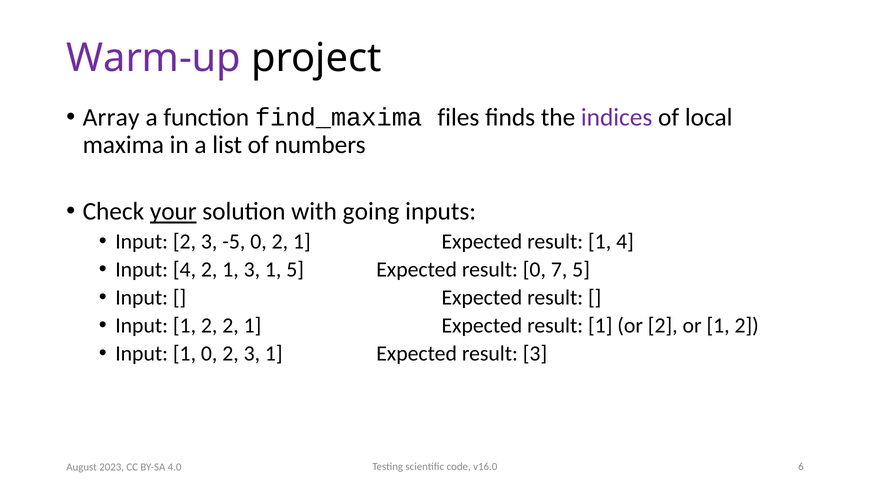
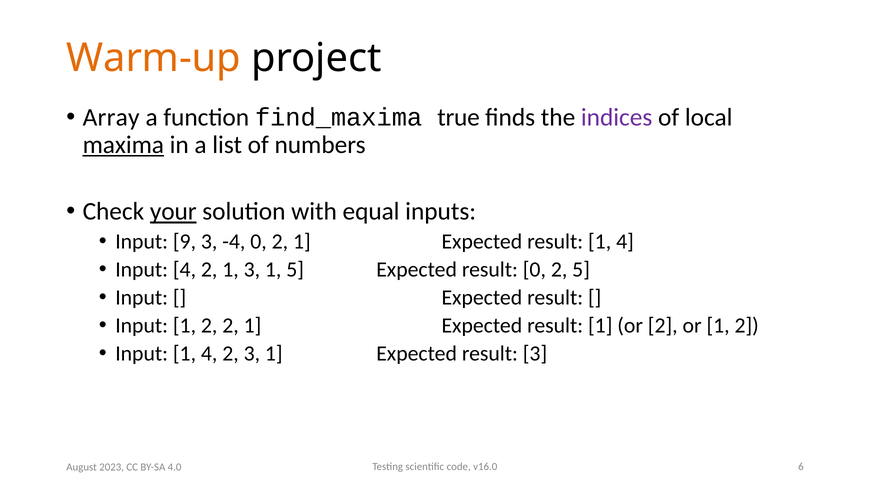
Warm-up colour: purple -> orange
files: files -> true
maxima underline: none -> present
going: going -> equal
Input 2: 2 -> 9
-5: -5 -> -4
result 0 7: 7 -> 2
Input 1 0: 0 -> 4
